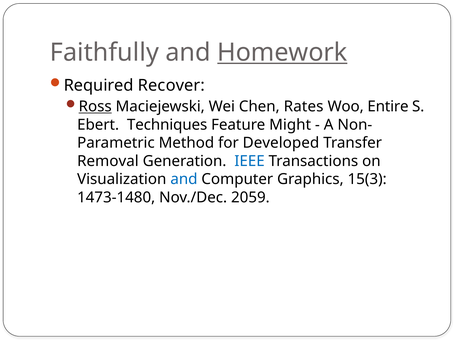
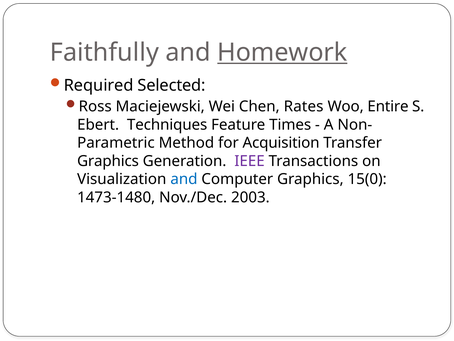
Recover: Recover -> Selected
Ross underline: present -> none
Might: Might -> Times
Developed: Developed -> Acquisition
Removal at (108, 161): Removal -> Graphics
IEEE colour: blue -> purple
15(3: 15(3 -> 15(0
2059: 2059 -> 2003
